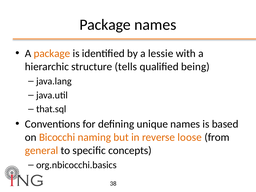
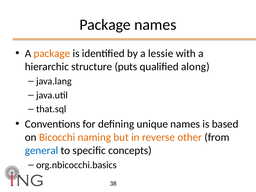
tells: tells -> puts
being: being -> along
loose: loose -> other
general colour: orange -> blue
